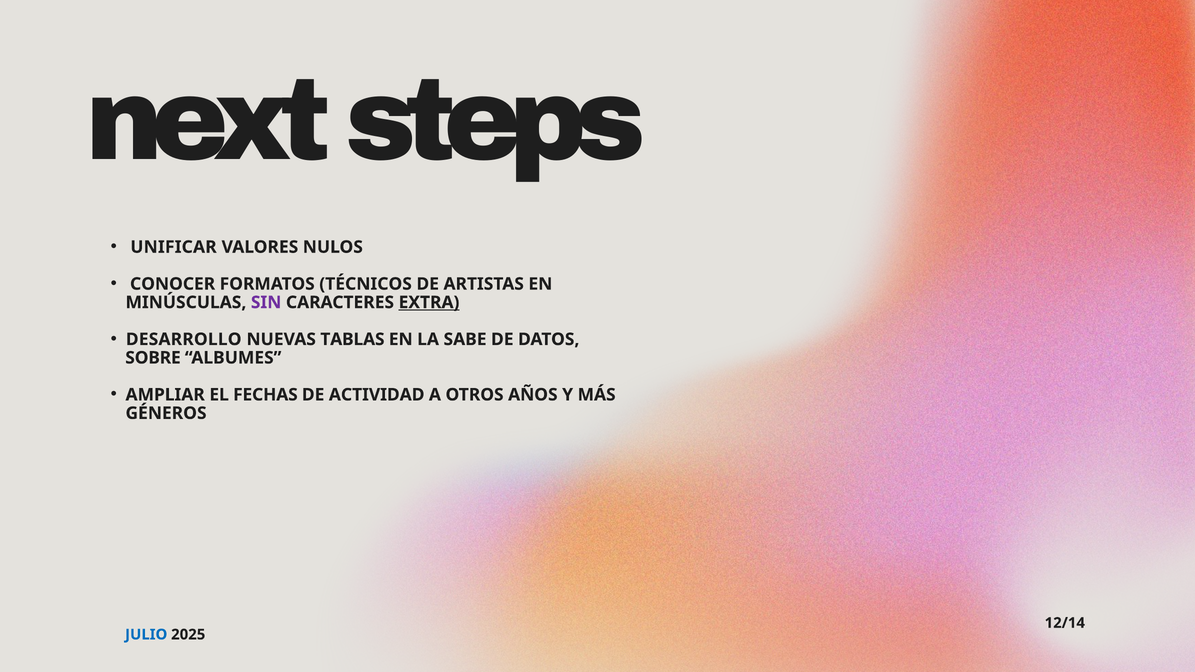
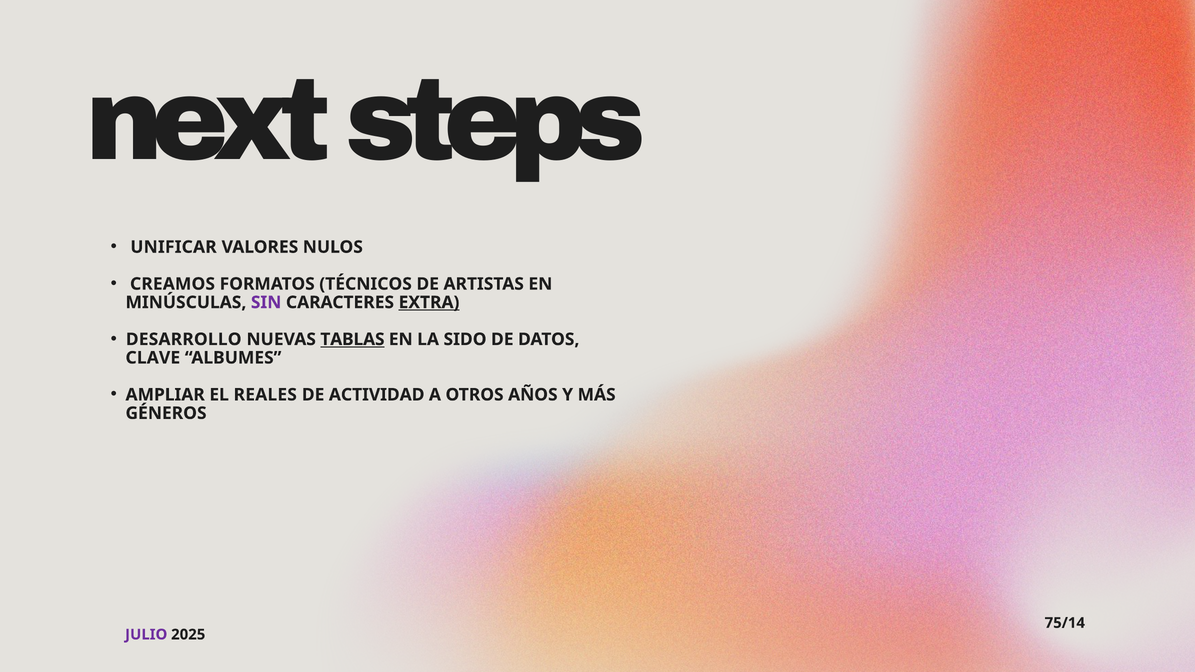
CONOCER: CONOCER -> CREAMOS
TABLAS underline: none -> present
SABE: SABE -> SIDO
SOBRE: SOBRE -> CLAVE
FECHAS: FECHAS -> REALES
12/14: 12/14 -> 75/14
JULIO colour: blue -> purple
